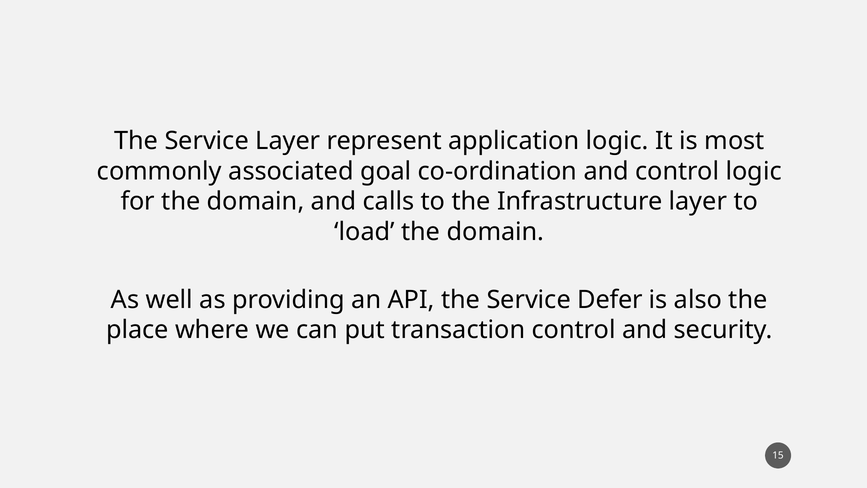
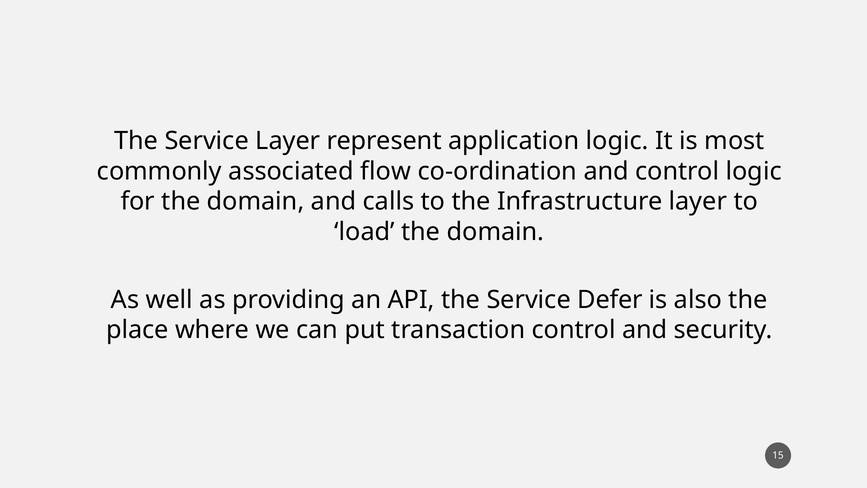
goal: goal -> flow
